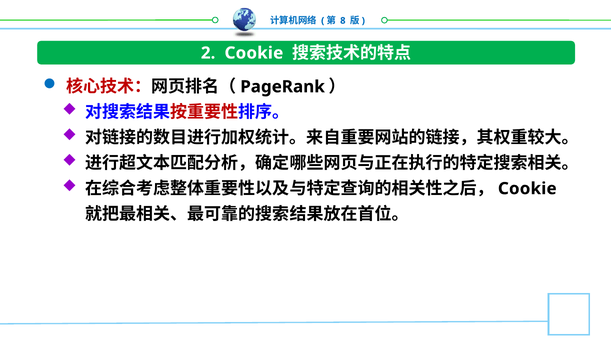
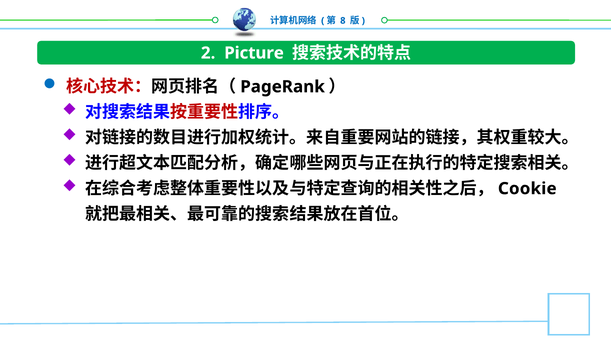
2 Cookie: Cookie -> Picture
